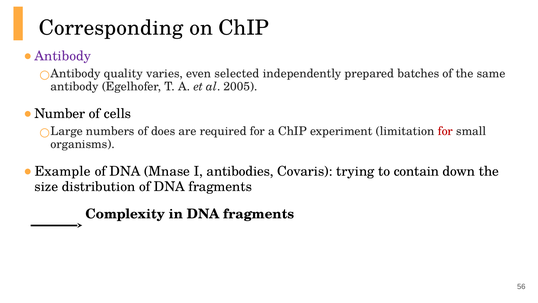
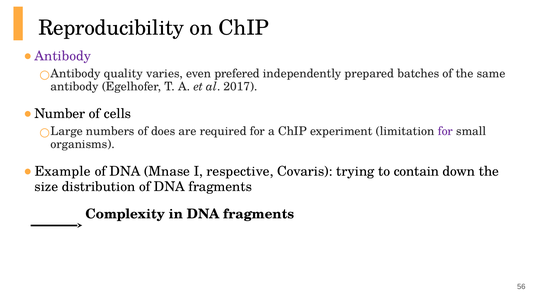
Corresponding: Corresponding -> Reproducibility
selected: selected -> prefered
2005: 2005 -> 2017
for at (445, 131) colour: red -> purple
antibodies: antibodies -> respective
